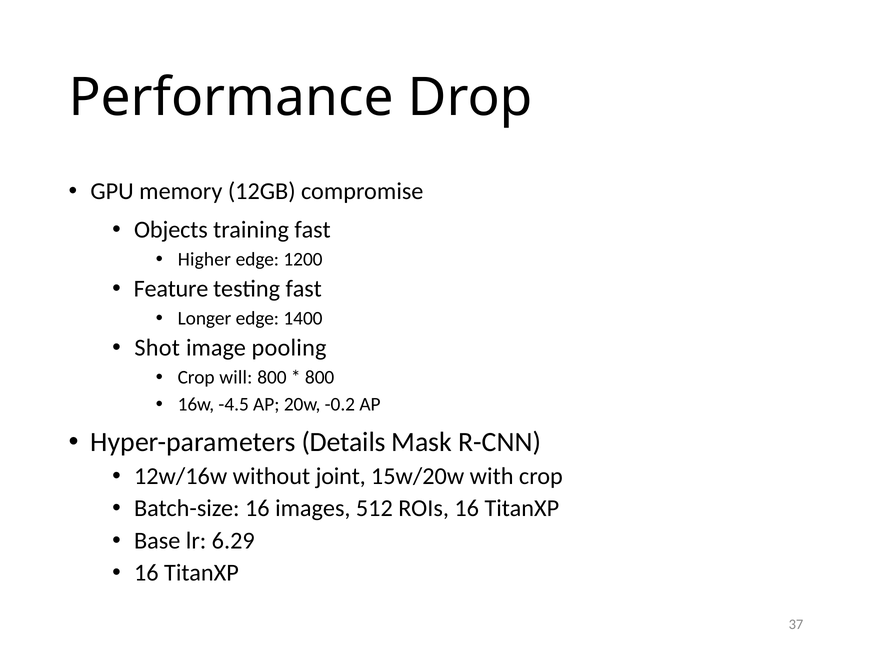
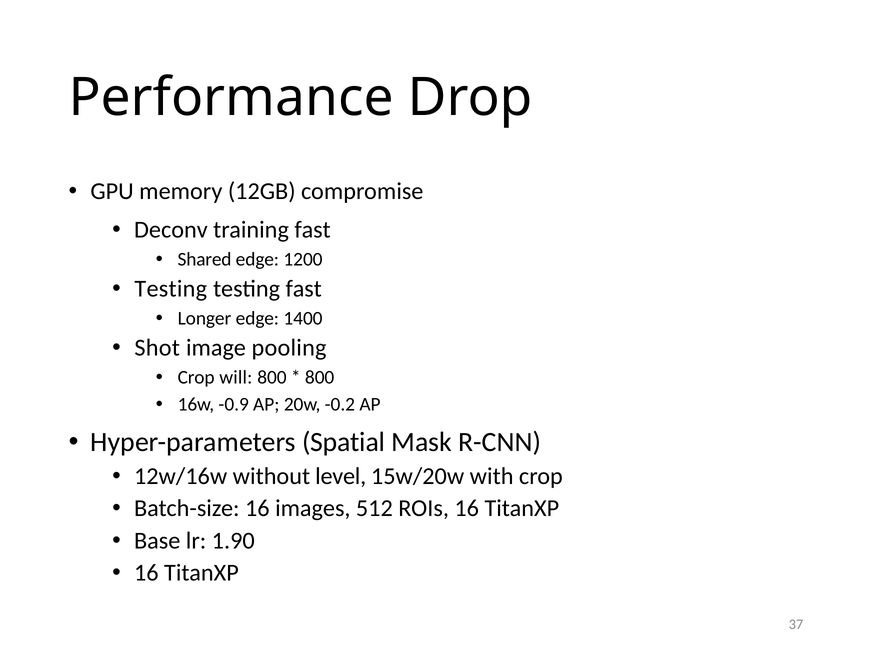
Objects: Objects -> Deconv
Higher: Higher -> Shared
Feature at (171, 289): Feature -> Testing
-4.5: -4.5 -> -0.9
Details: Details -> Spatial
joint: joint -> level
6.29: 6.29 -> 1.90
